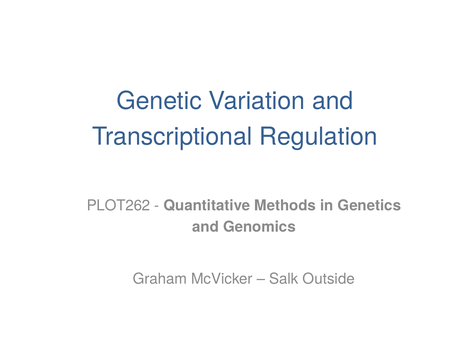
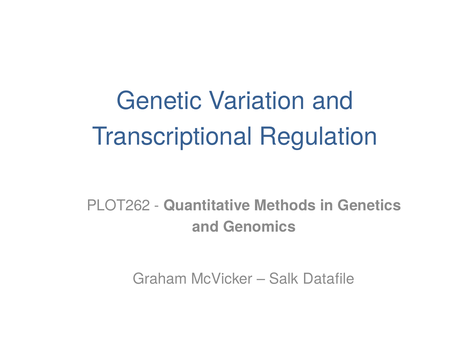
Outside: Outside -> Datafile
